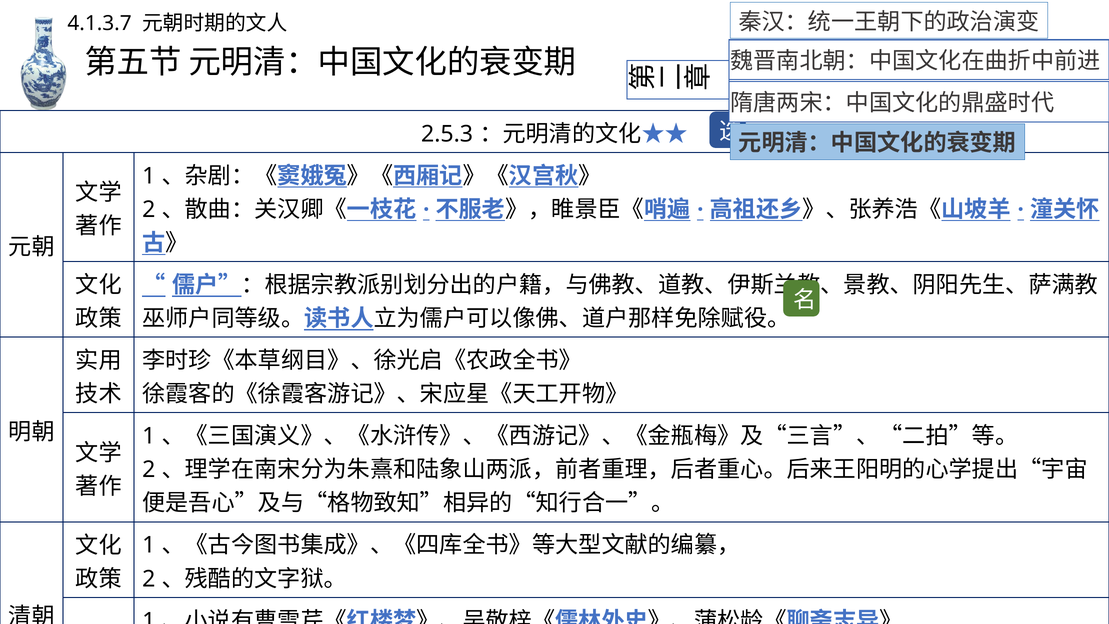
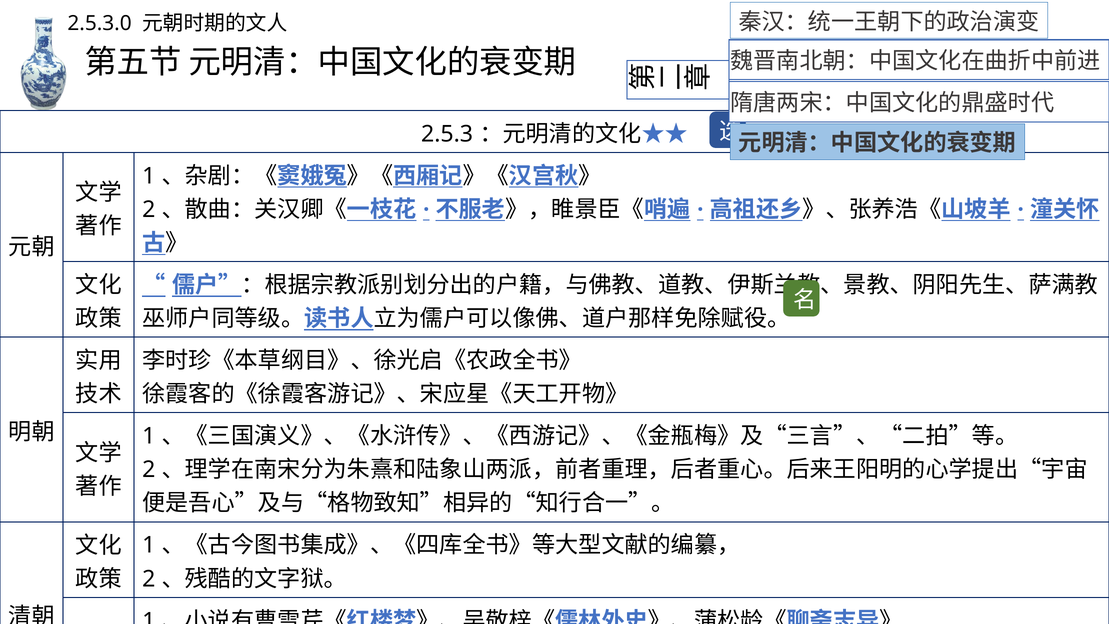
4.1.3.7: 4.1.3.7 -> 2.5.3.0
